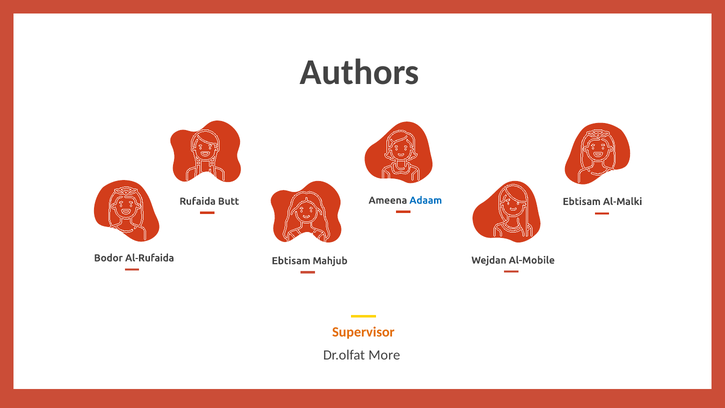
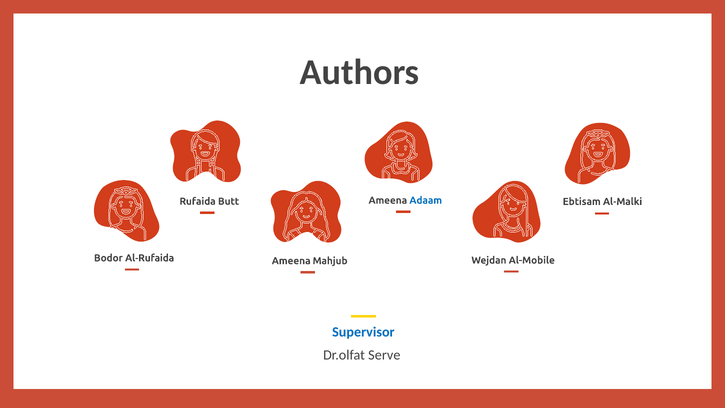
Ebtisam at (291, 261): Ebtisam -> Ameena
Supervisor colour: orange -> blue
More: More -> Serve
